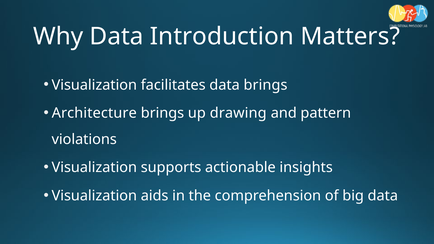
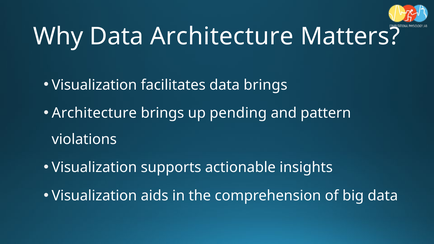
Data Introduction: Introduction -> Architecture
drawing: drawing -> pending
